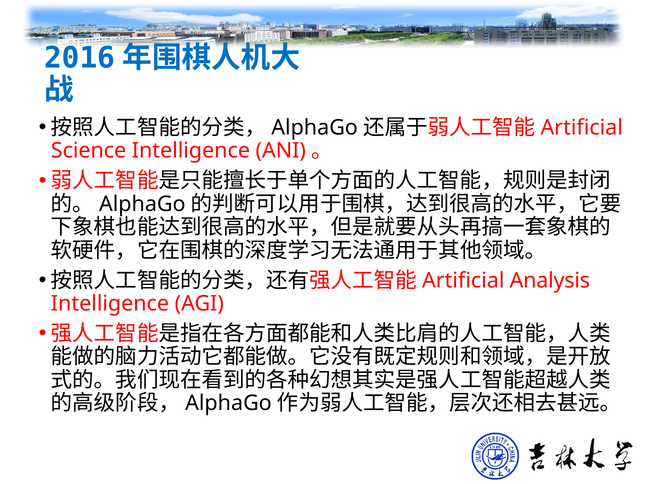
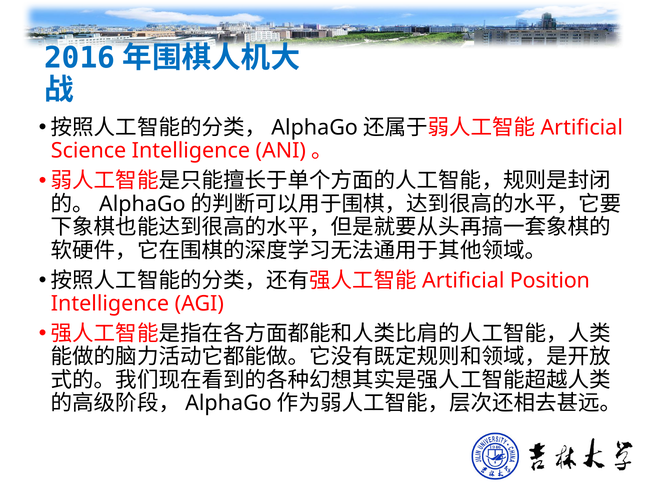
Analysis: Analysis -> Position
